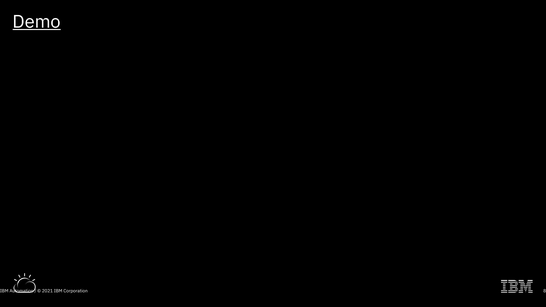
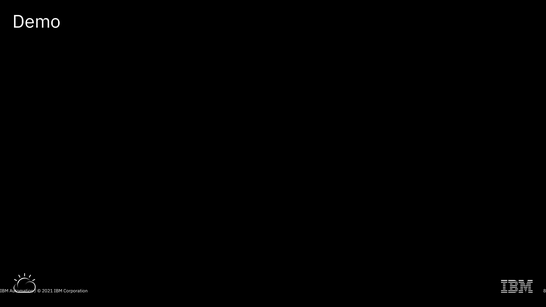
Demo underline: present -> none
